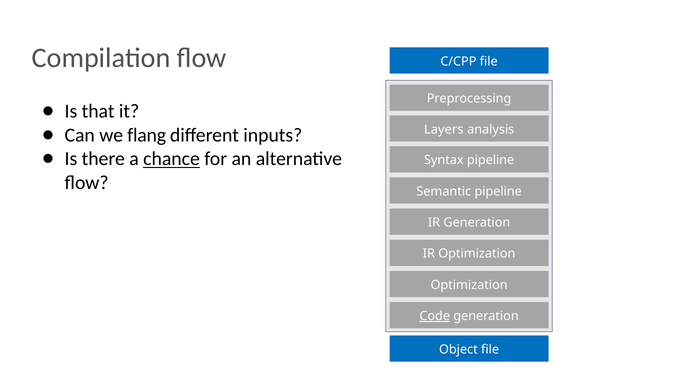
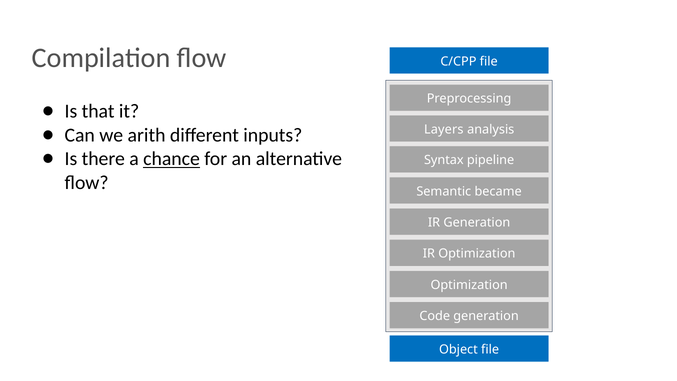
flang: flang -> arith
Semantic pipeline: pipeline -> became
Code underline: present -> none
